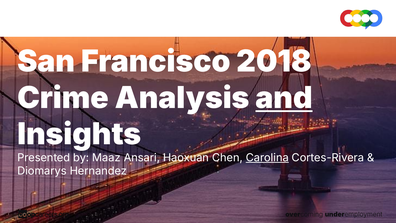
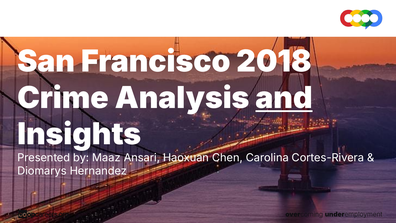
Carolina underline: present -> none
